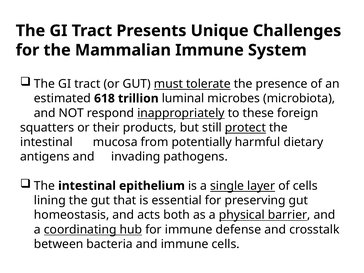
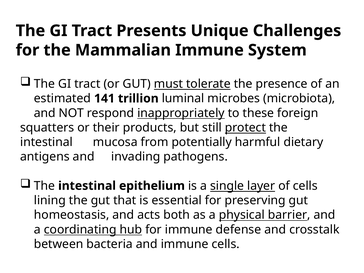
618: 618 -> 141
